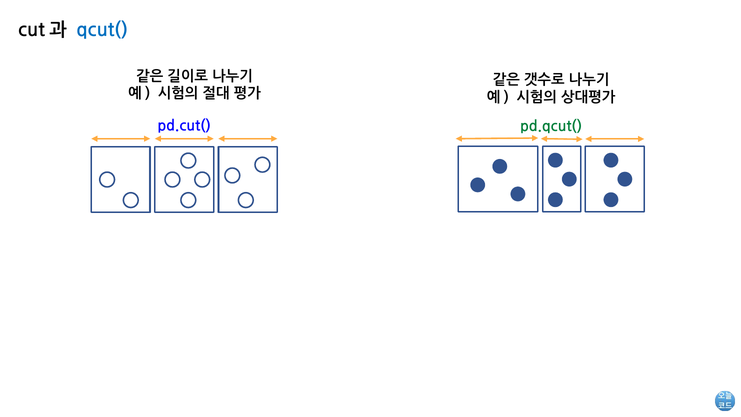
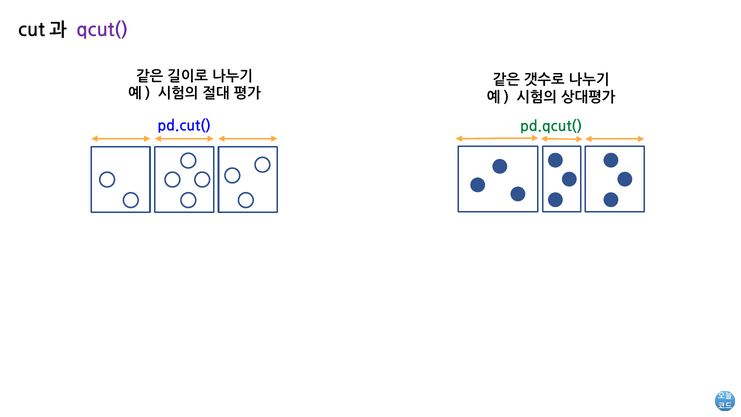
qcut( colour: blue -> purple
